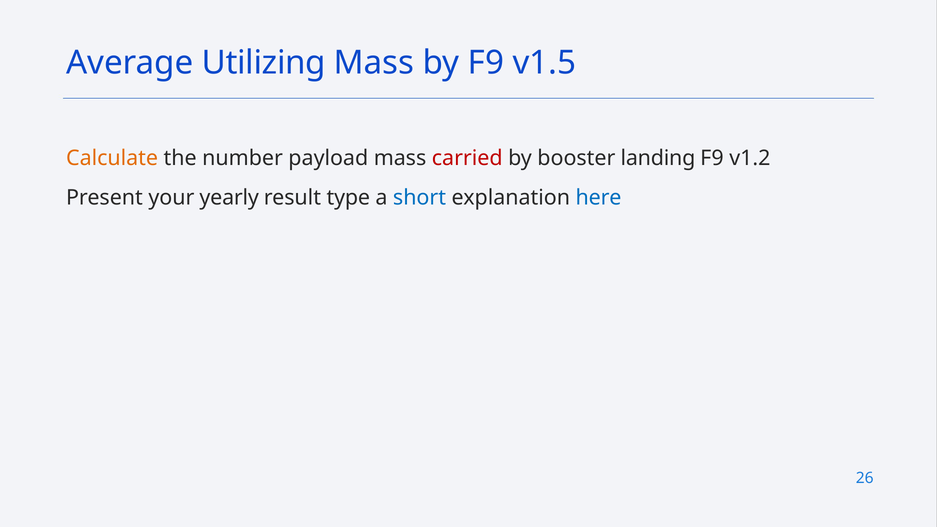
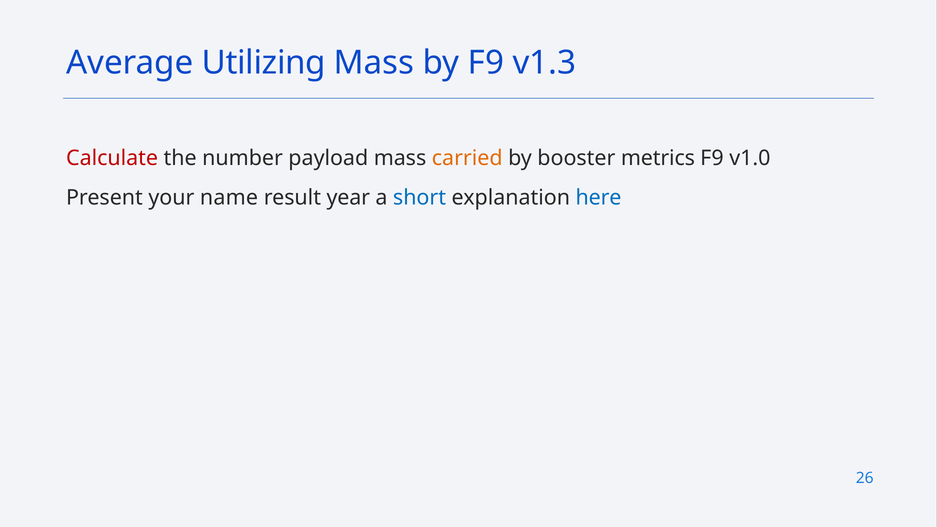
v1.5: v1.5 -> v1.3
Calculate colour: orange -> red
carried colour: red -> orange
landing: landing -> metrics
v1.2: v1.2 -> v1.0
yearly: yearly -> name
type: type -> year
